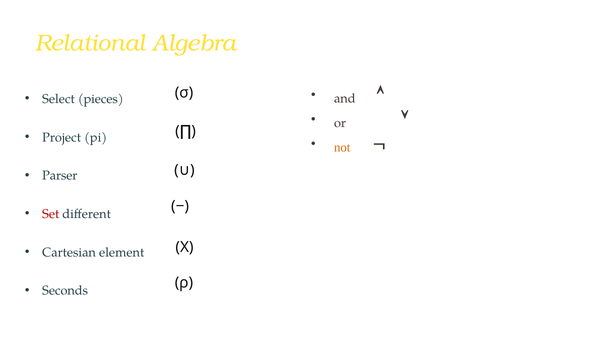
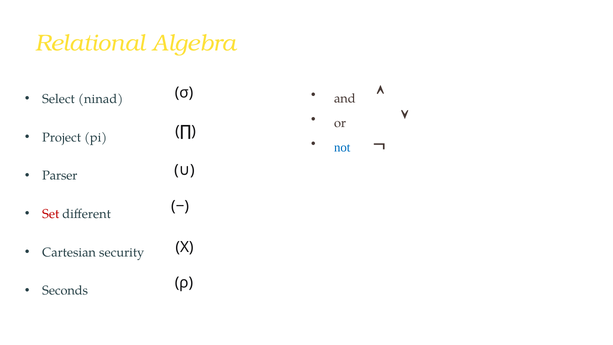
pieces: pieces -> ninad
not colour: orange -> blue
element: element -> security
